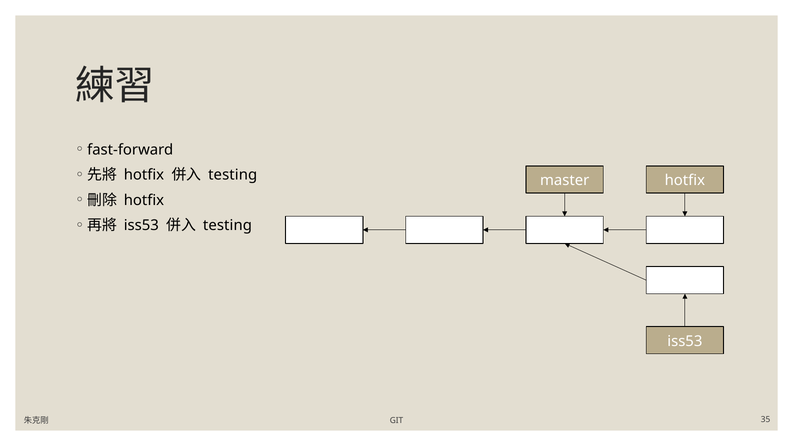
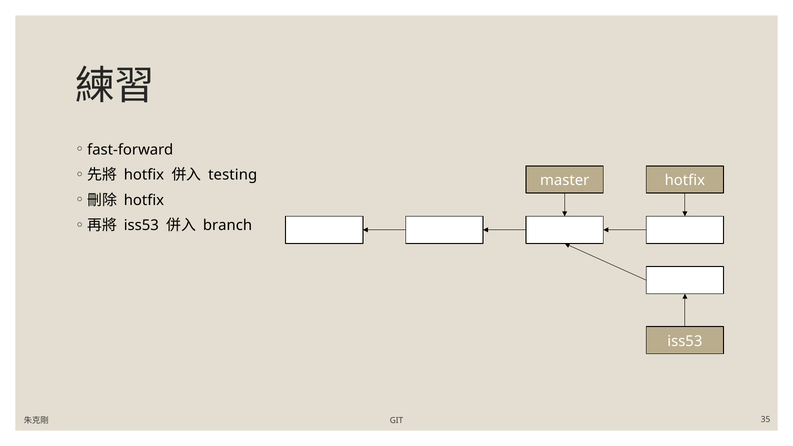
testing at (227, 226): testing -> branch
